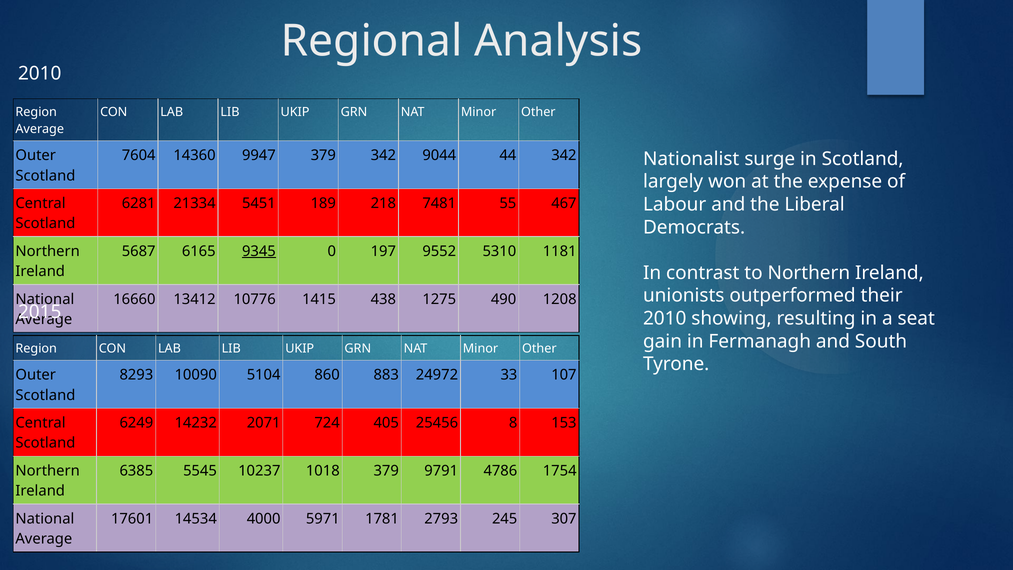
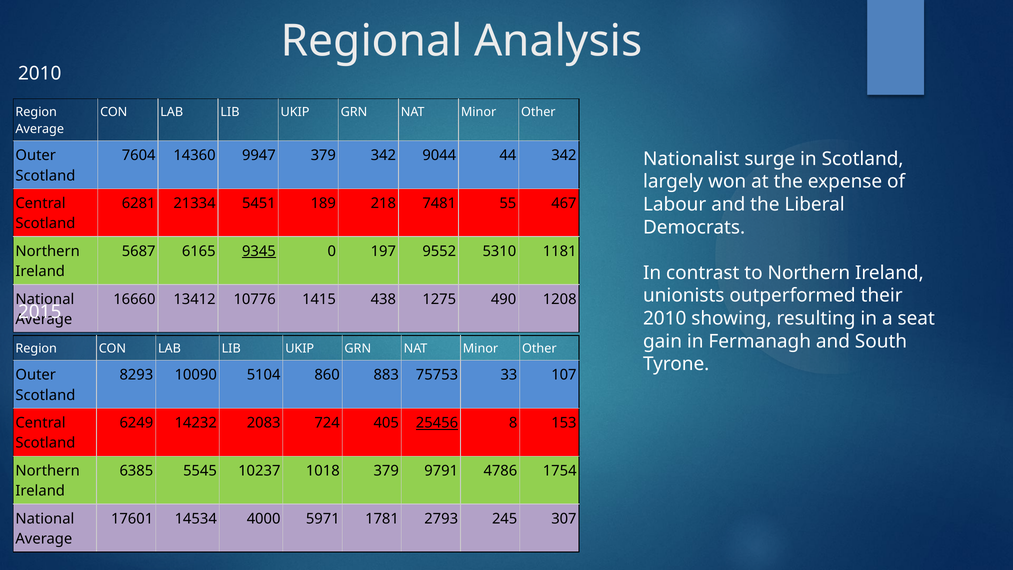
24972: 24972 -> 75753
2071: 2071 -> 2083
25456 underline: none -> present
